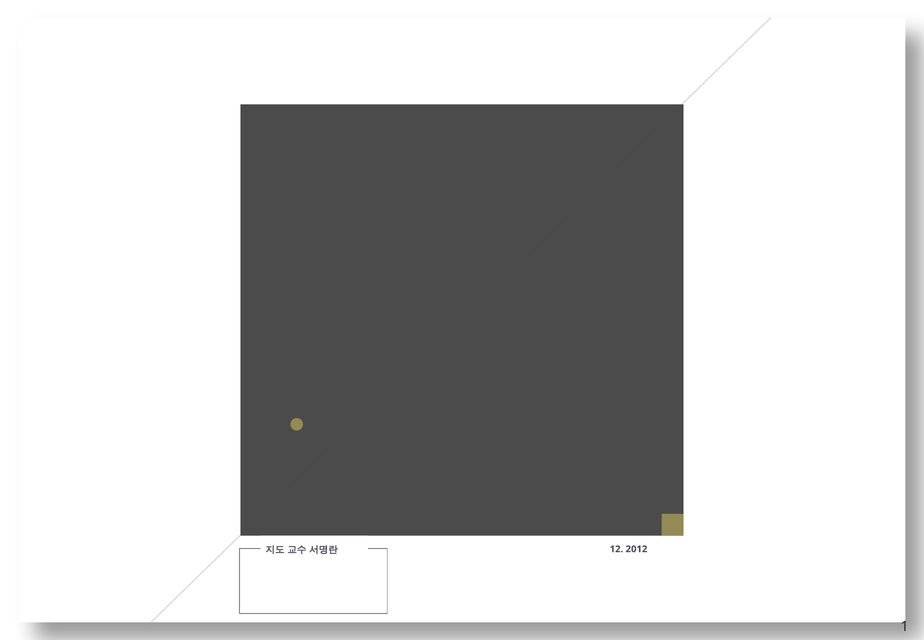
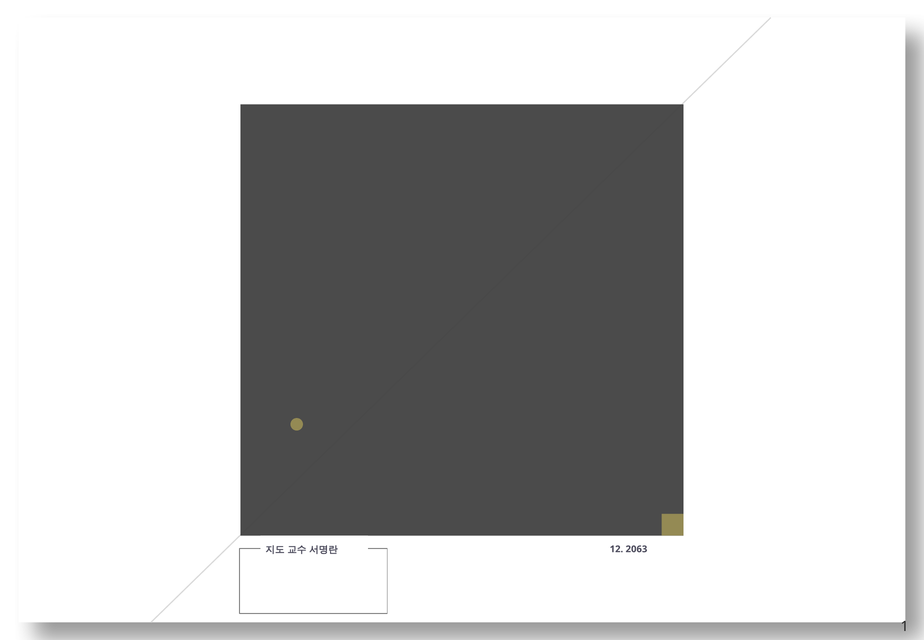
2012: 2012 -> 2063
